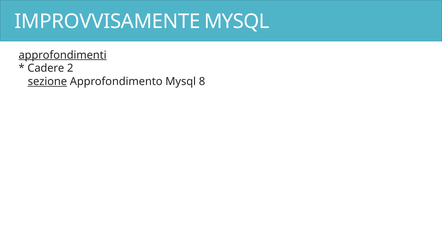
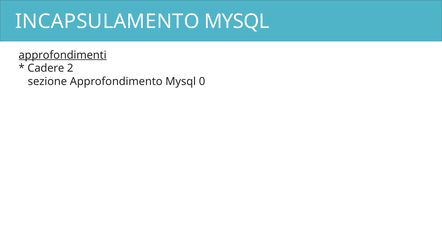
IMPROVVISAMENTE: IMPROVVISAMENTE -> INCAPSULAMENTO
sezione underline: present -> none
8: 8 -> 0
